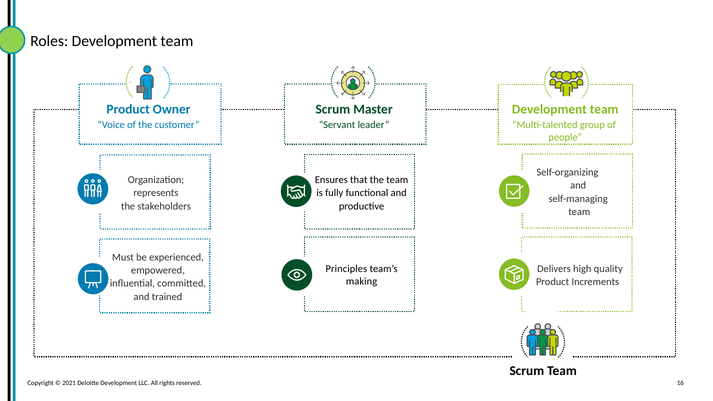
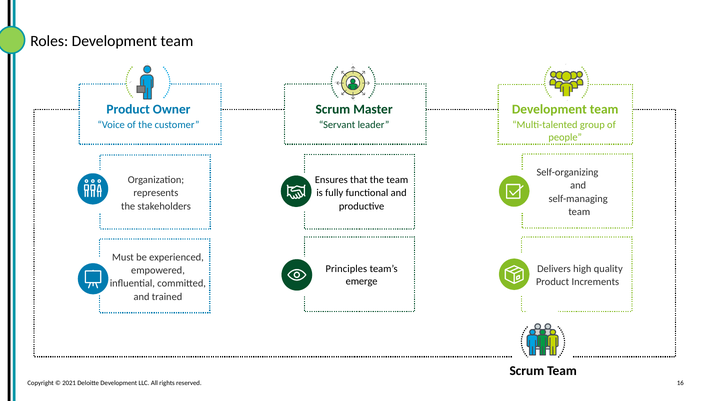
making: making -> emerge
